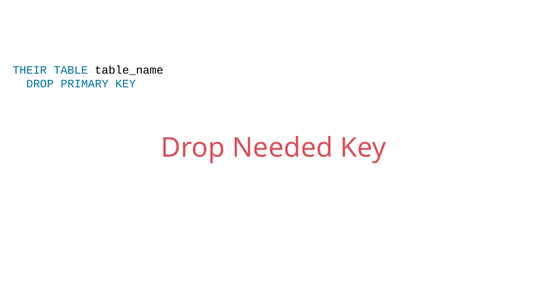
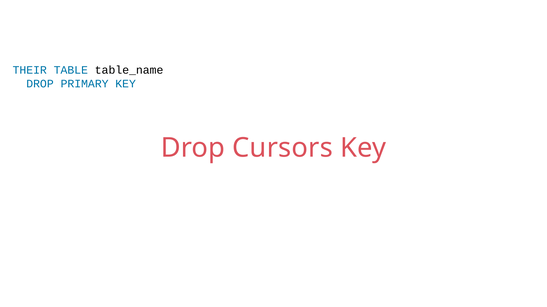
Needed: Needed -> Cursors
